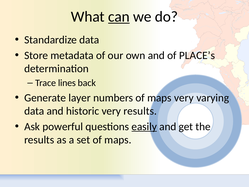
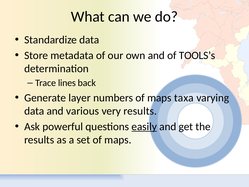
can underline: present -> none
PLACE’s: PLACE’s -> TOOLS’s
maps very: very -> taxa
historic: historic -> various
